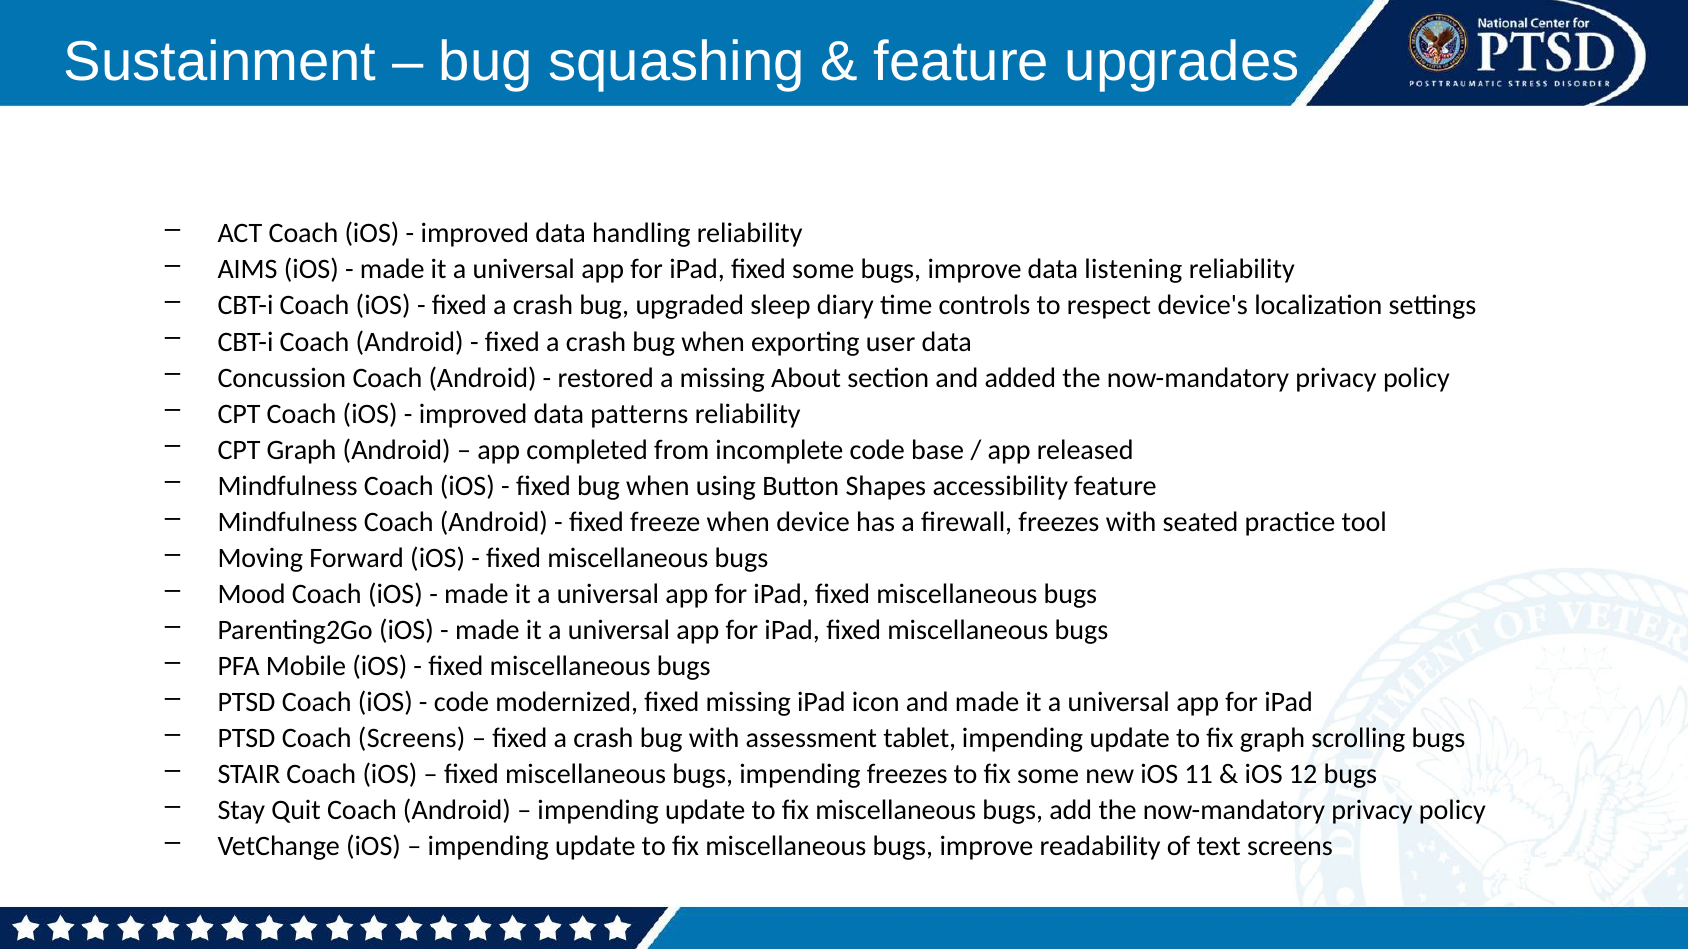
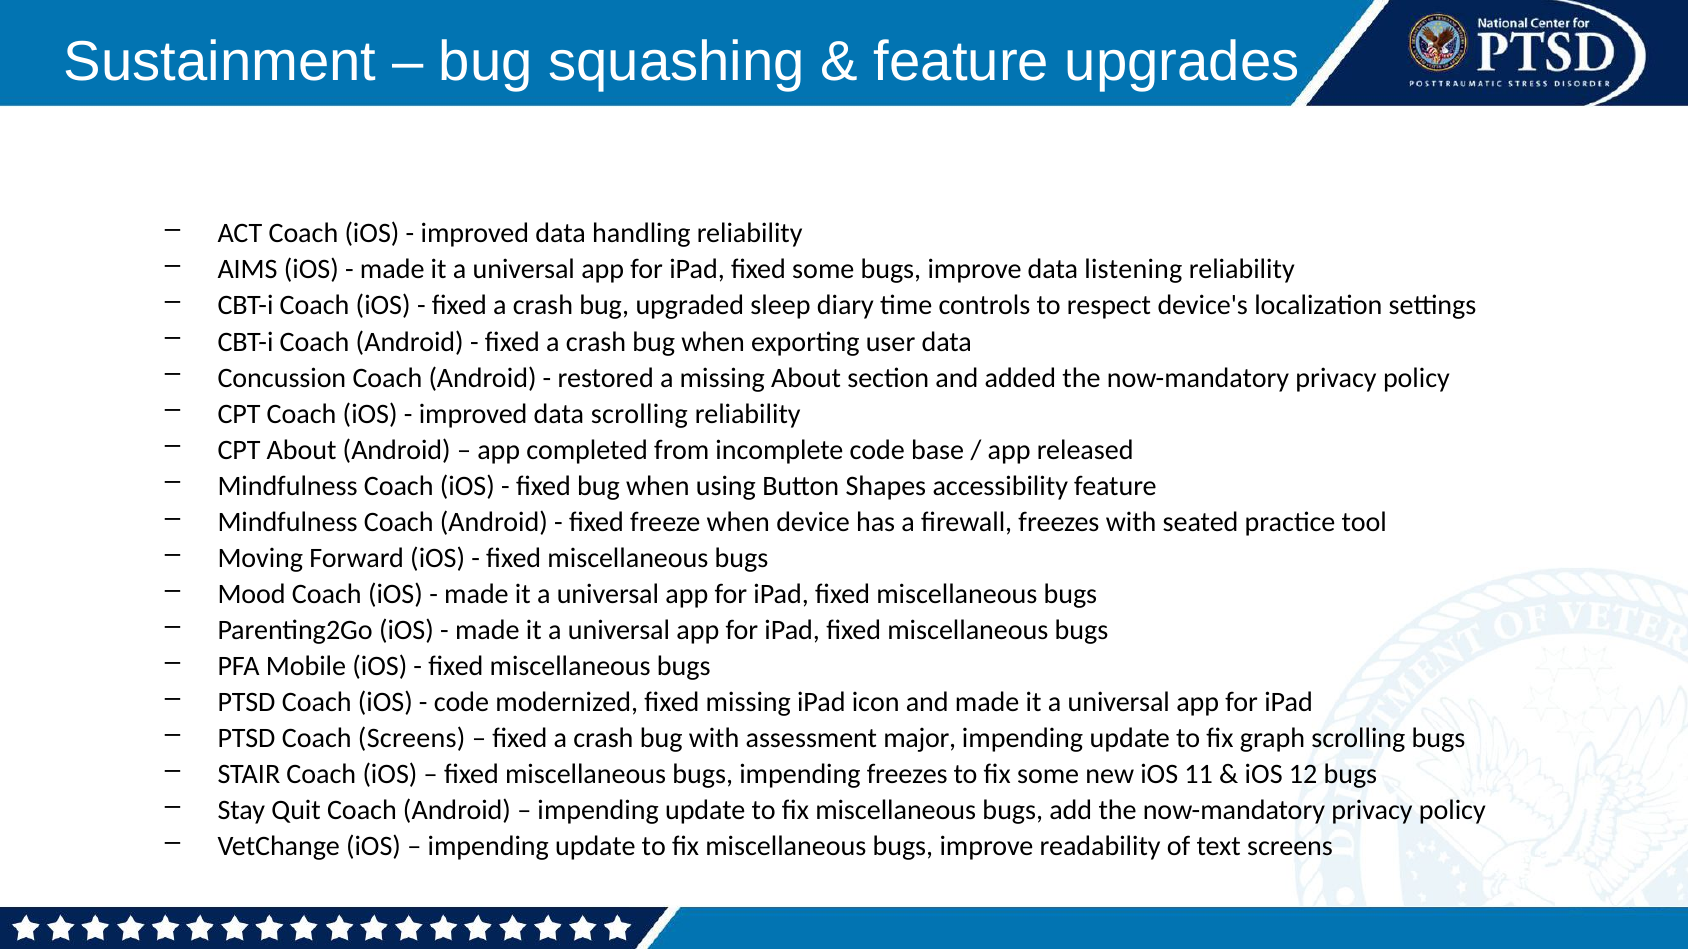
data patterns: patterns -> scrolling
CPT Graph: Graph -> About
tablet: tablet -> major
